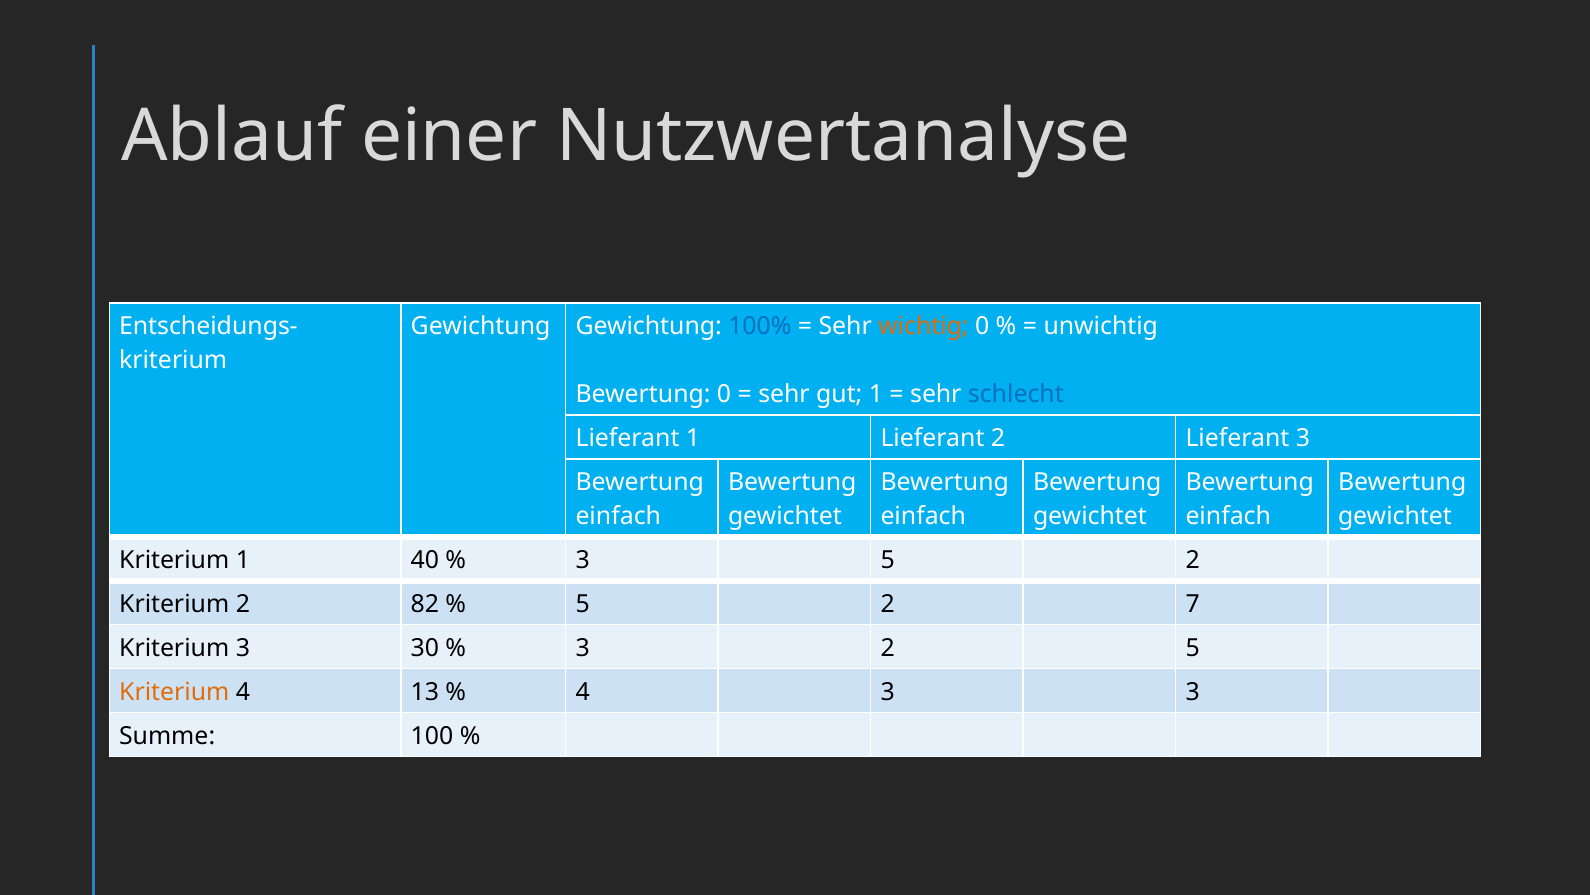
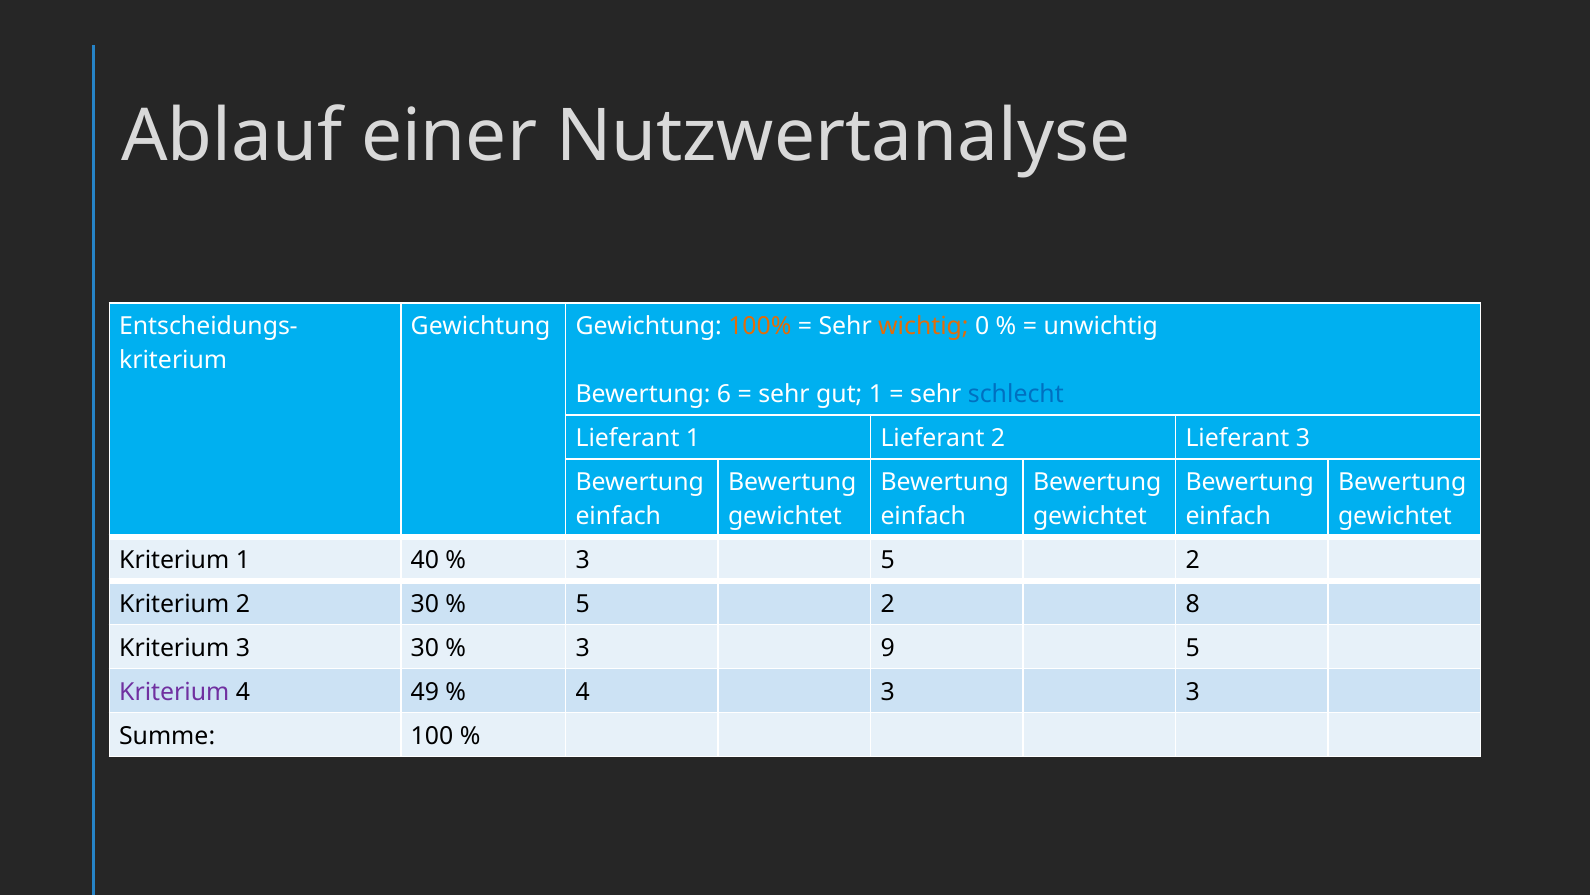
100% colour: blue -> orange
Bewertung 0: 0 -> 6
2 82: 82 -> 30
7: 7 -> 8
3 2: 2 -> 9
Kriterium at (174, 692) colour: orange -> purple
13: 13 -> 49
